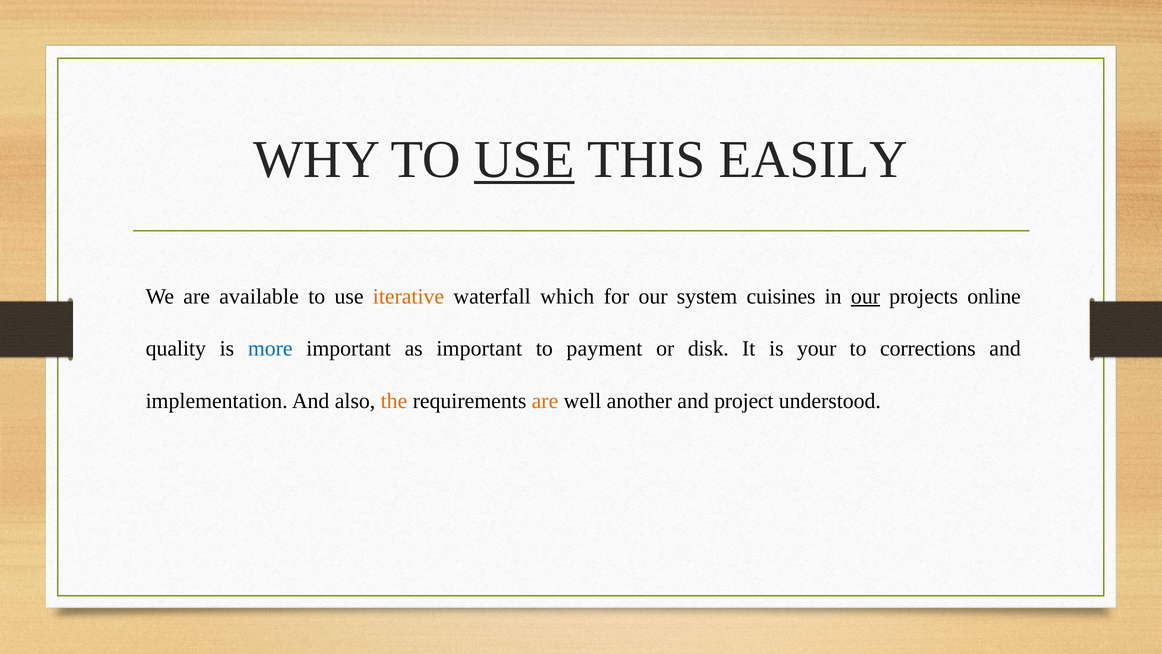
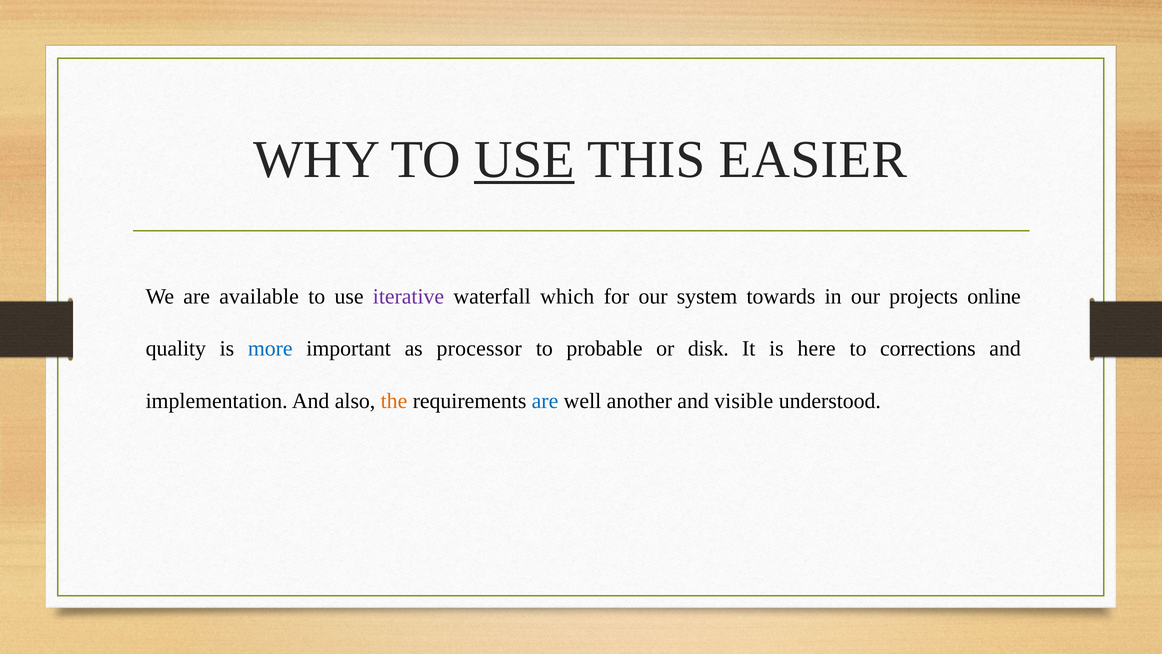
EASILY: EASILY -> EASIER
iterative colour: orange -> purple
cuisines: cuisines -> towards
our at (866, 296) underline: present -> none
as important: important -> processor
payment: payment -> probable
your: your -> here
are at (545, 401) colour: orange -> blue
project: project -> visible
